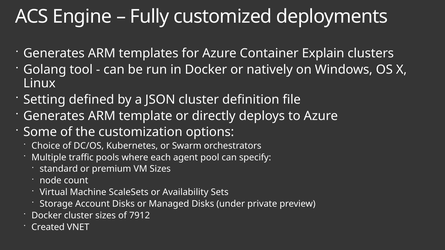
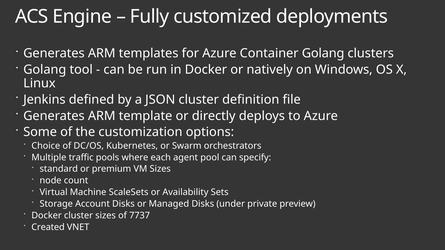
Container Explain: Explain -> Golang
Setting: Setting -> Jenkins
7912: 7912 -> 7737
